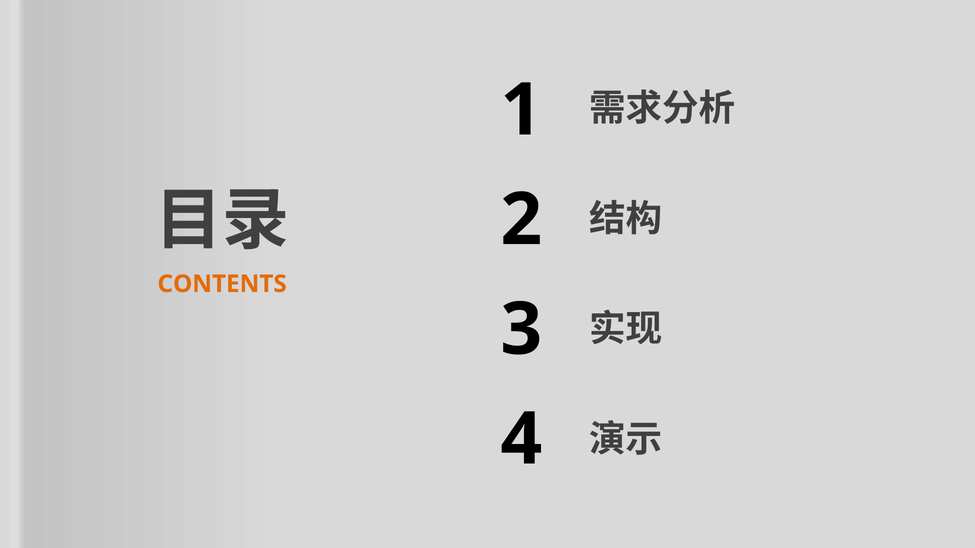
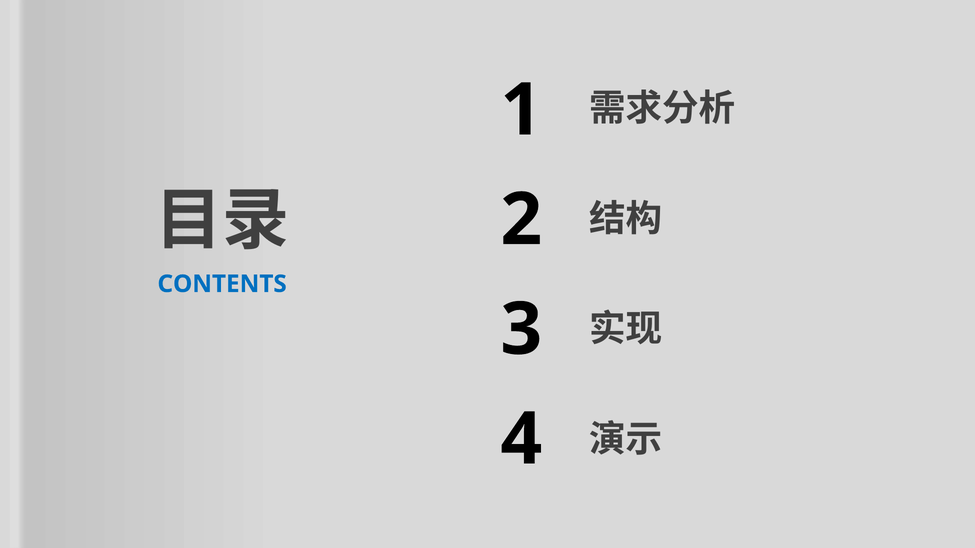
CONTENTS colour: orange -> blue
